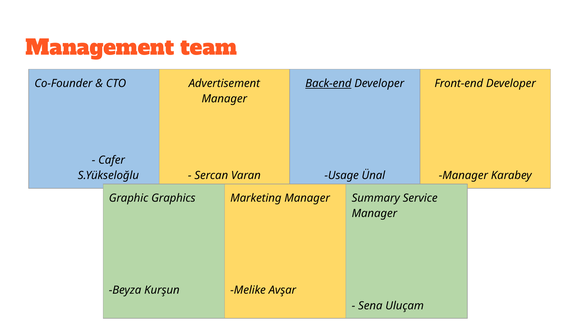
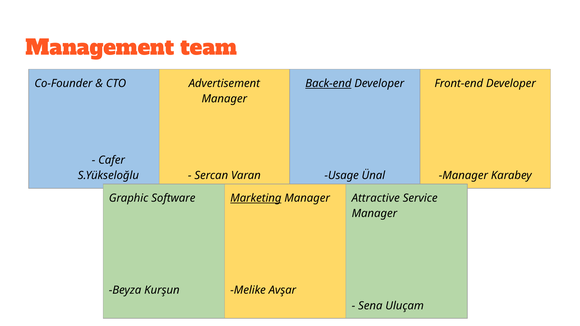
Graphics: Graphics -> Software
Marketing underline: none -> present
Summary: Summary -> Attractive
